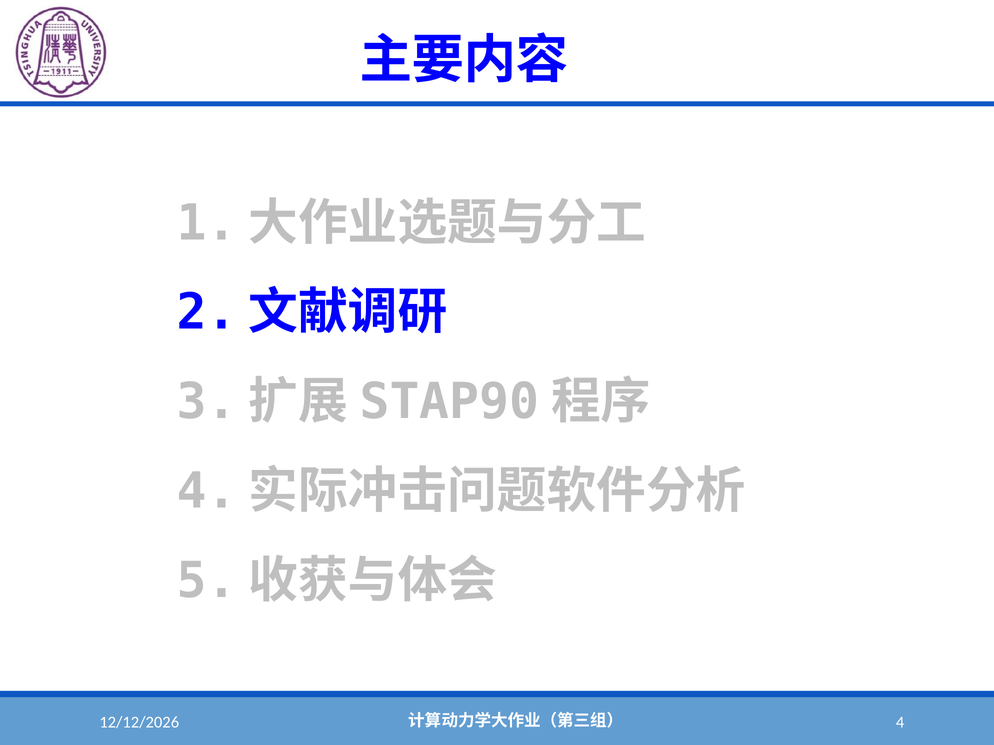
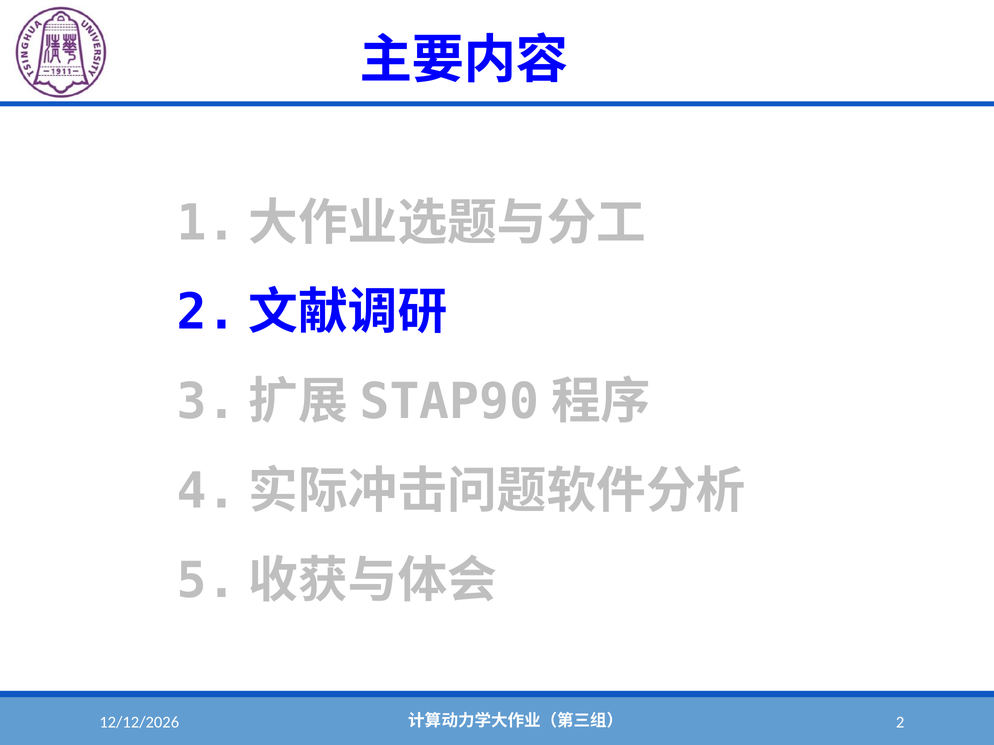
4: 4 -> 2
